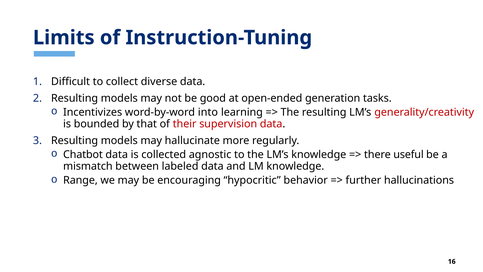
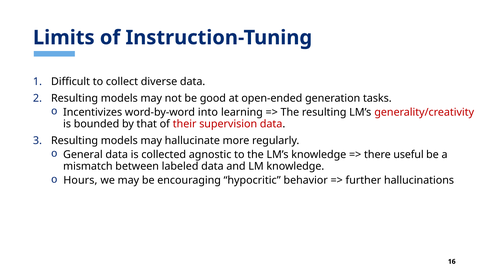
Chatbot: Chatbot -> General
Range: Range -> Hours
